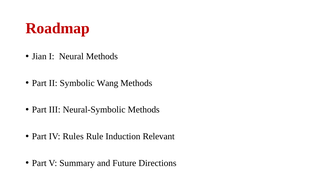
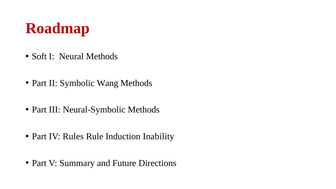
Jian: Jian -> Soft
Relevant: Relevant -> Inability
